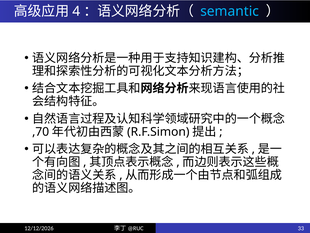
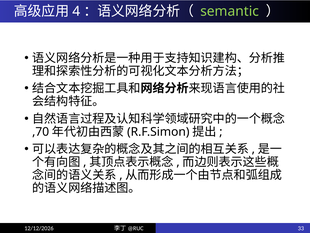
semantic colour: light blue -> light green
